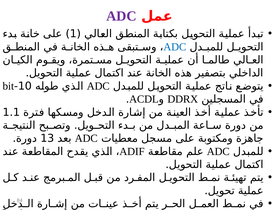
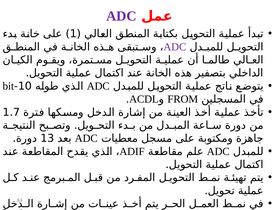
ADC at (175, 47) colour: blue -> purple
DDRX: DDRX -> FROM
1.1: 1.1 -> 1.7
